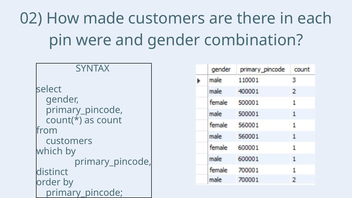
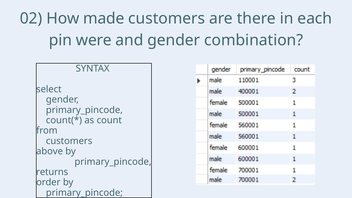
which: which -> above
distinct: distinct -> returns
